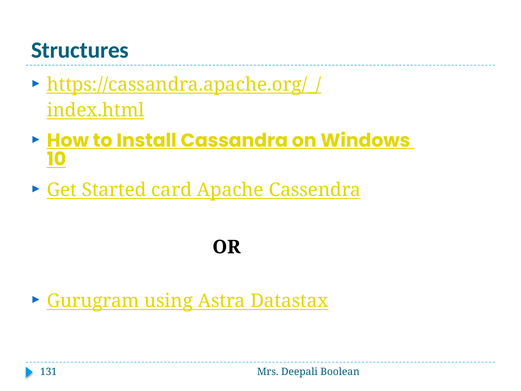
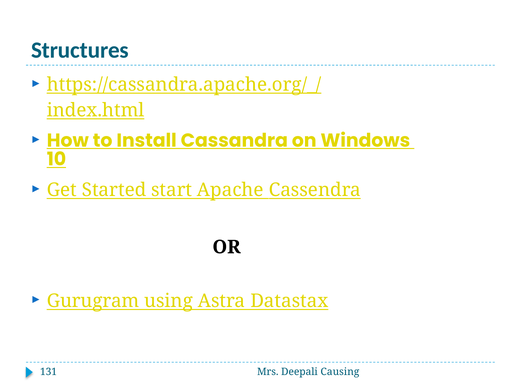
card: card -> start
Boolean: Boolean -> Causing
